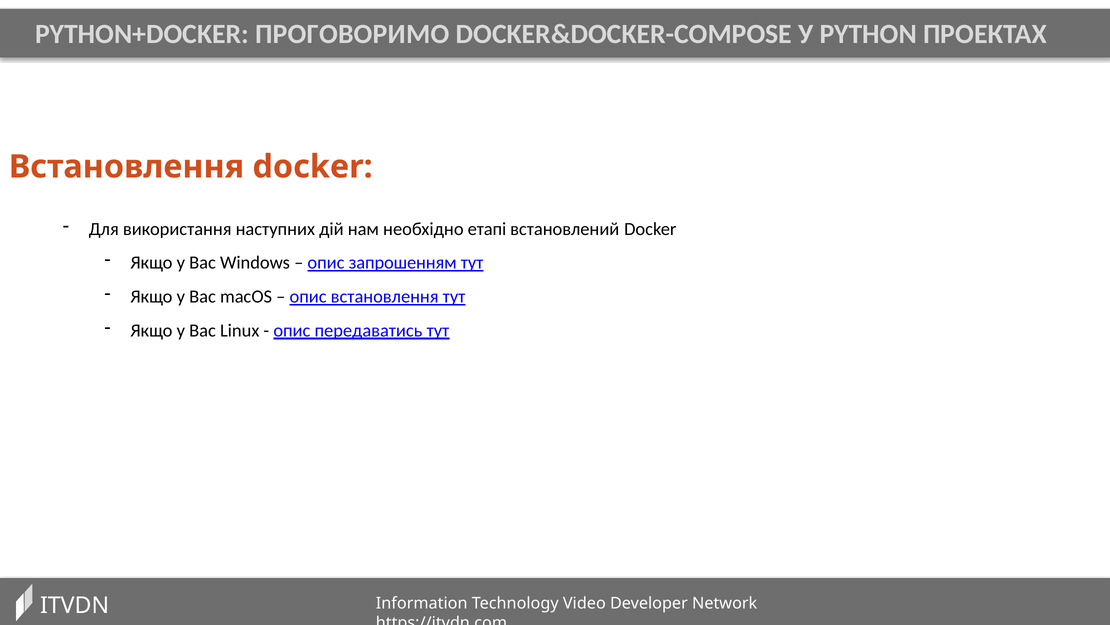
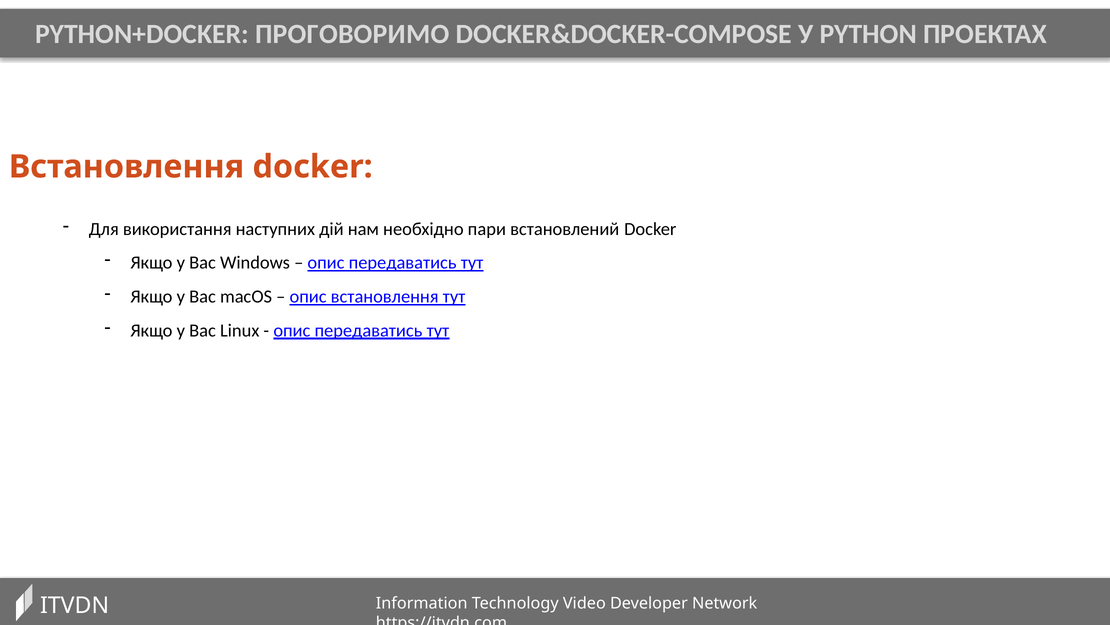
етапі: етапі -> пари
запрошенням at (403, 262): запрошенням -> передаватись
